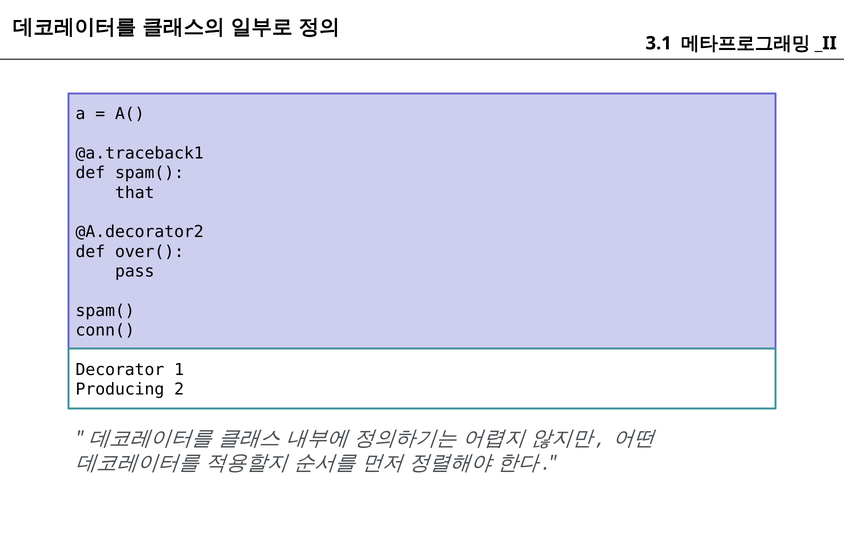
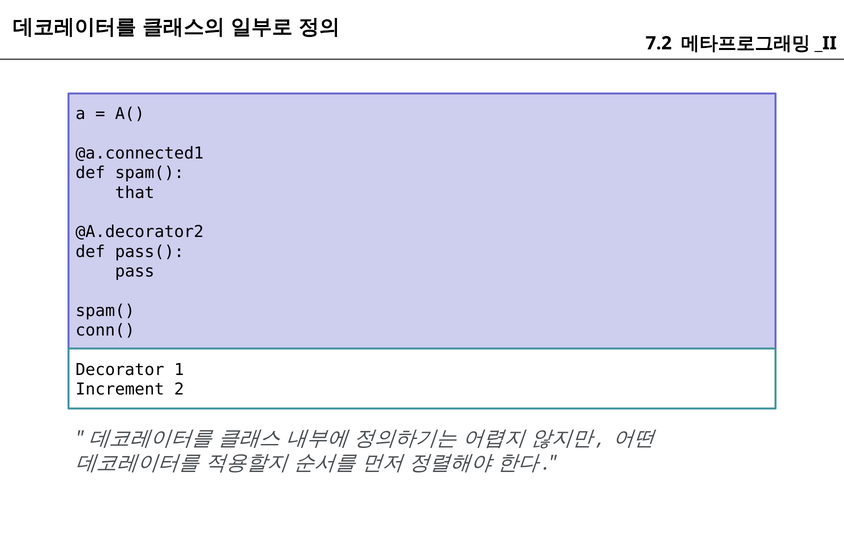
3.1: 3.1 -> 7.2
@a.traceback1: @a.traceback1 -> @a.connected1
over(: over( -> pass(
Producing: Producing -> Increment
